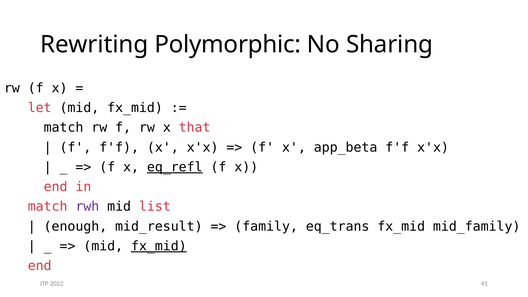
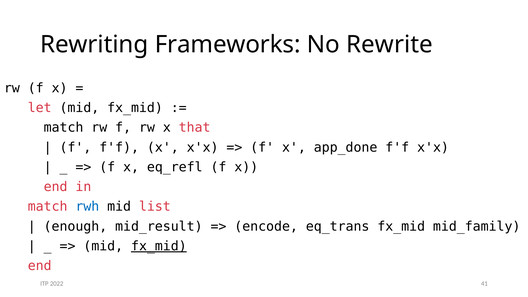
Polymorphic: Polymorphic -> Frameworks
Sharing: Sharing -> Rewrite
app_beta: app_beta -> app_done
eq_refl underline: present -> none
rwh colour: purple -> blue
family: family -> encode
